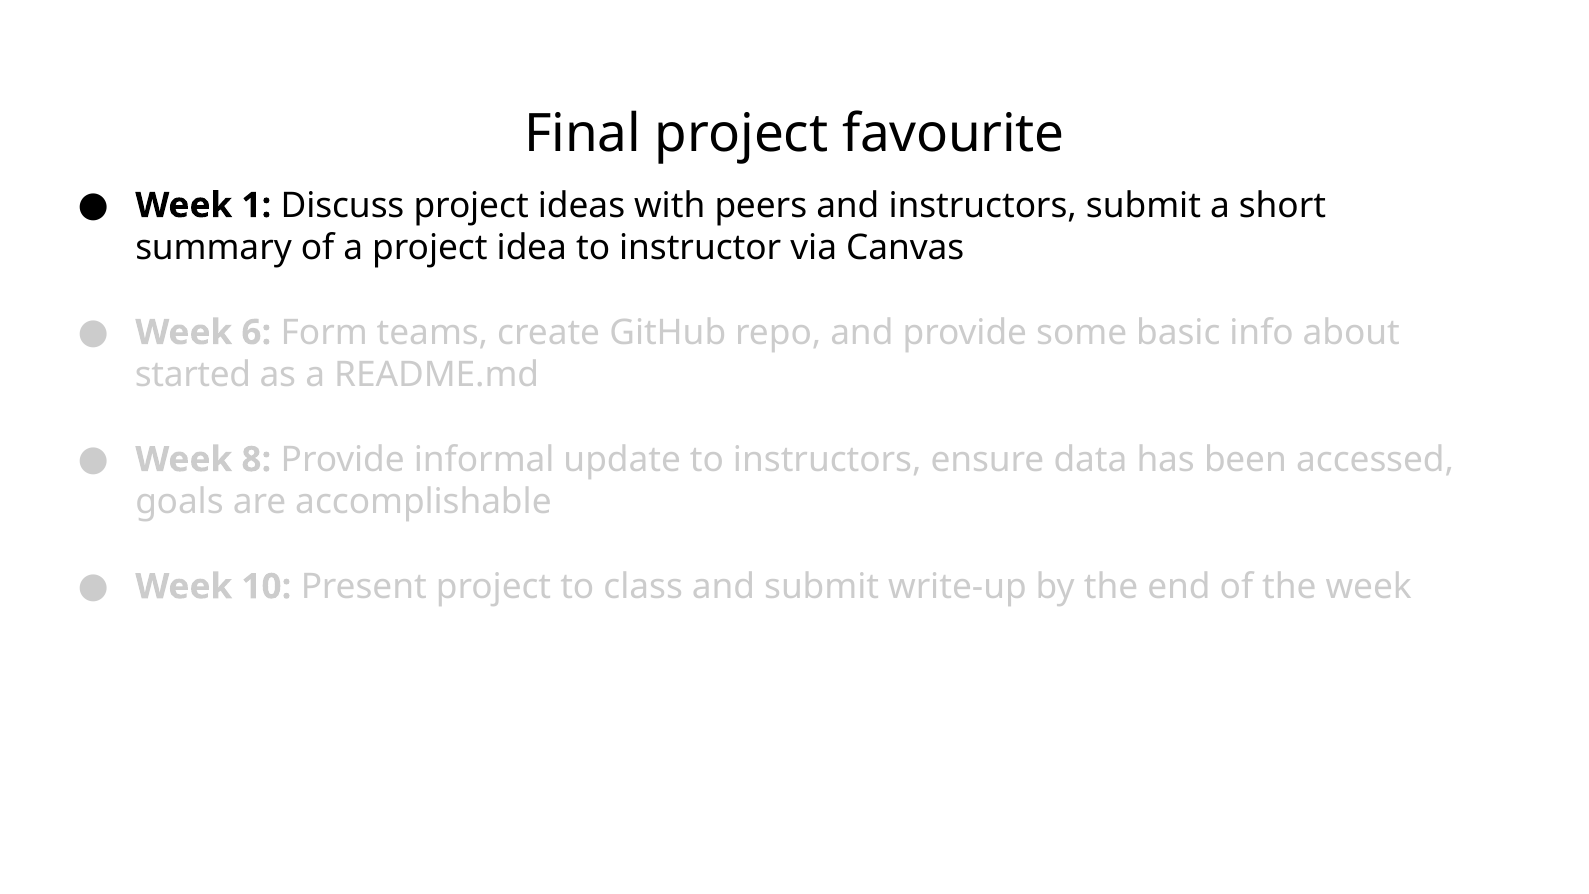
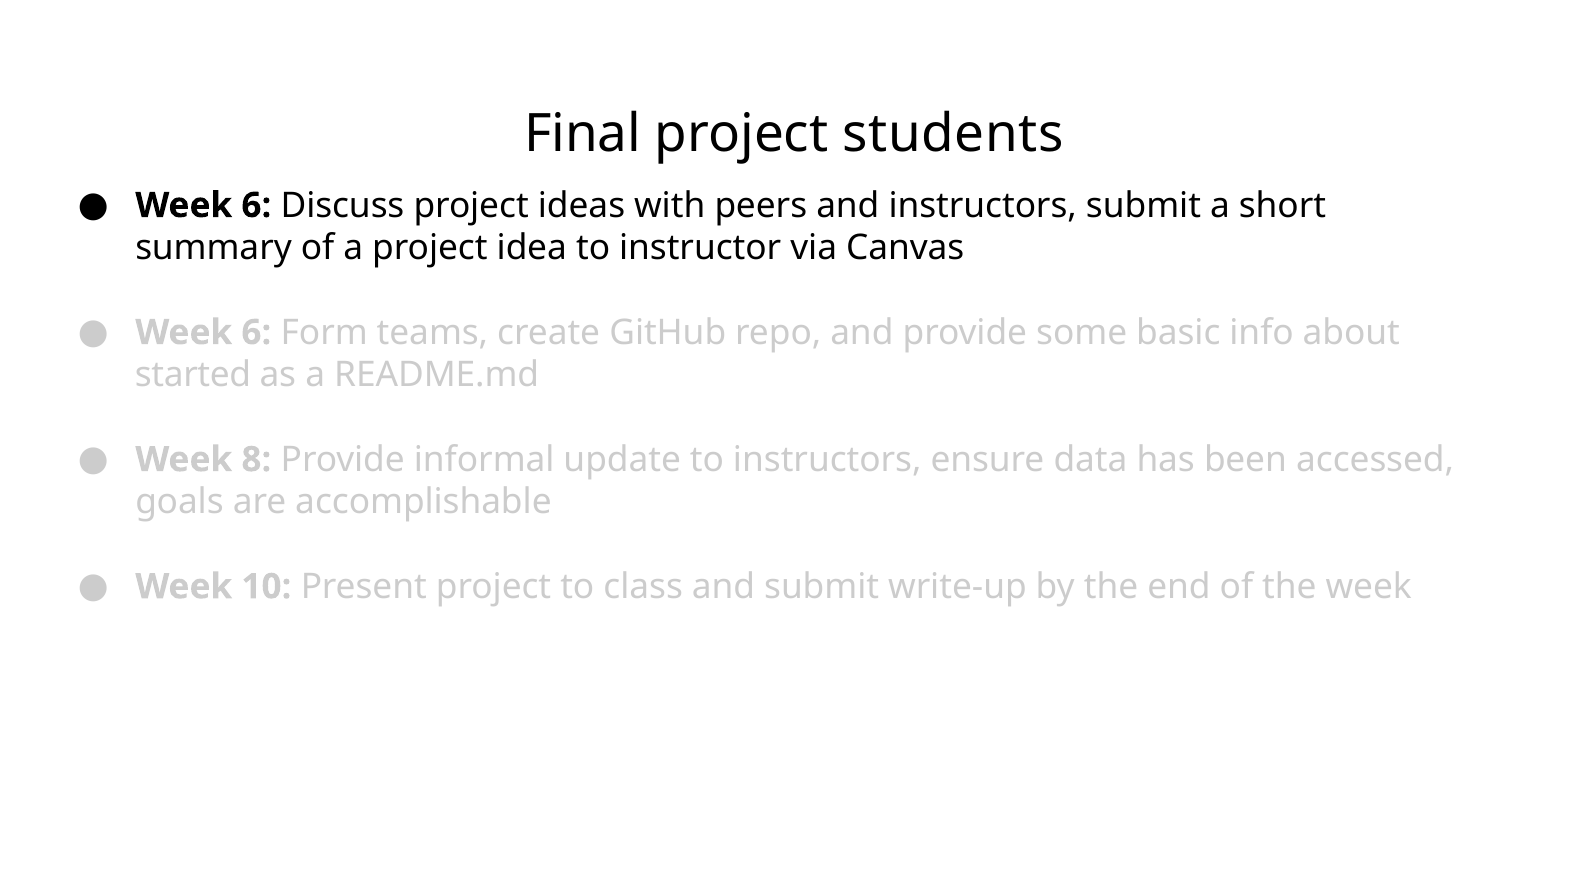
favourite: favourite -> students
1 at (256, 205): 1 -> 6
